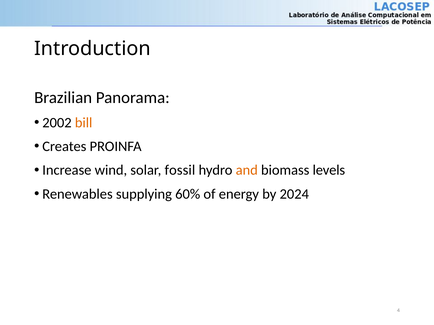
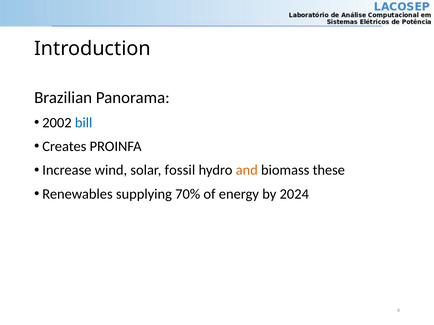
bill colour: orange -> blue
levels: levels -> these
60%: 60% -> 70%
